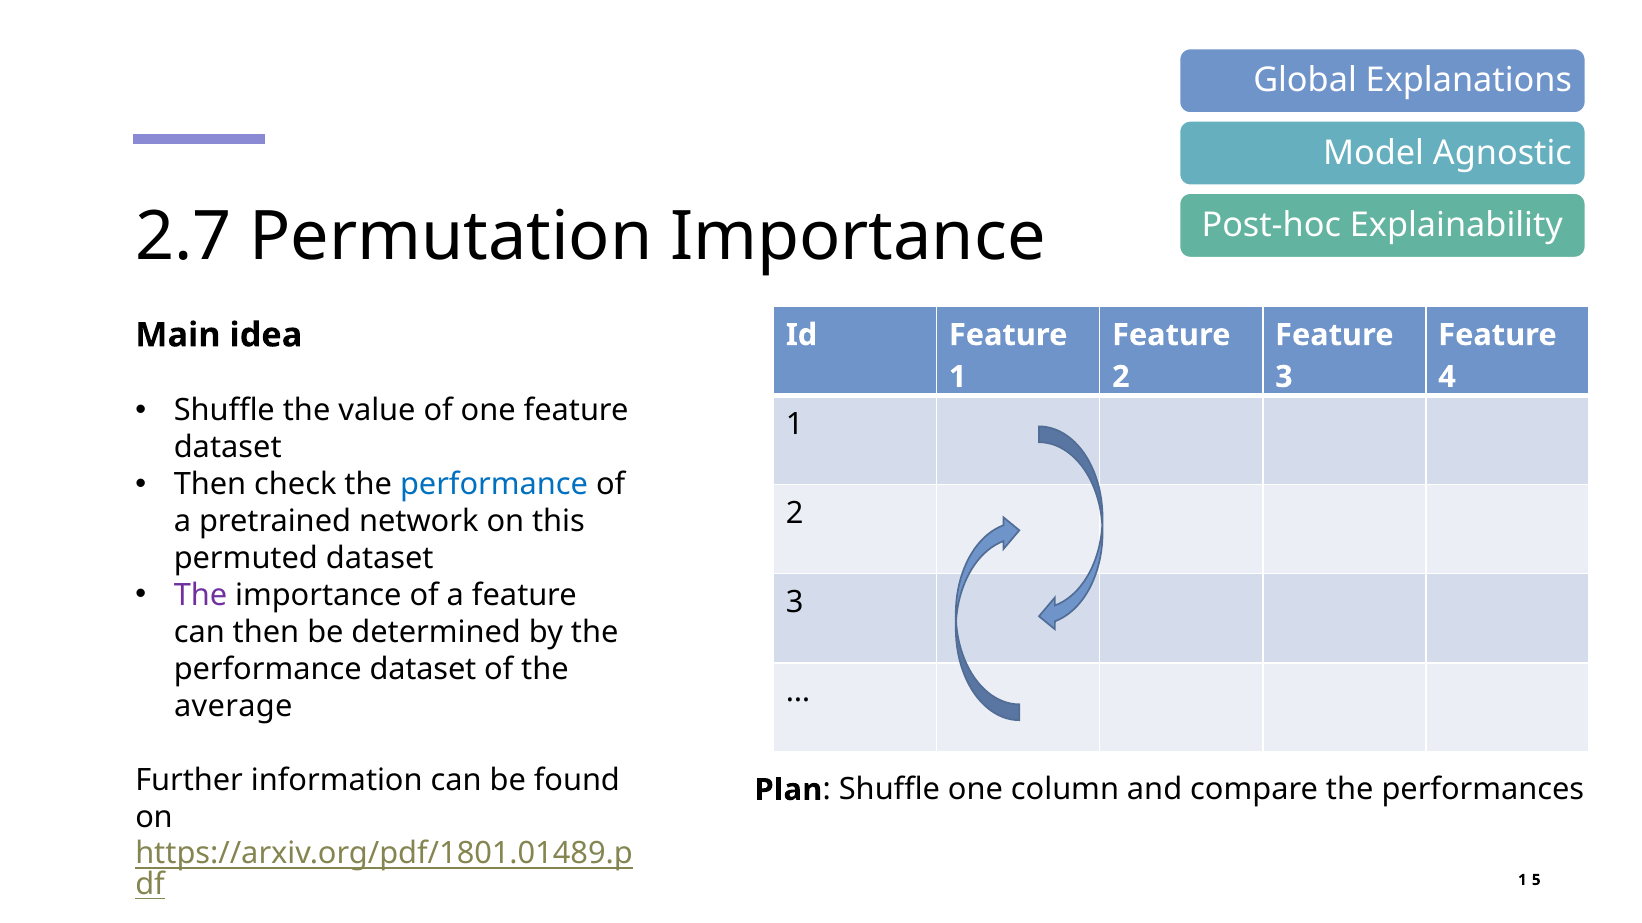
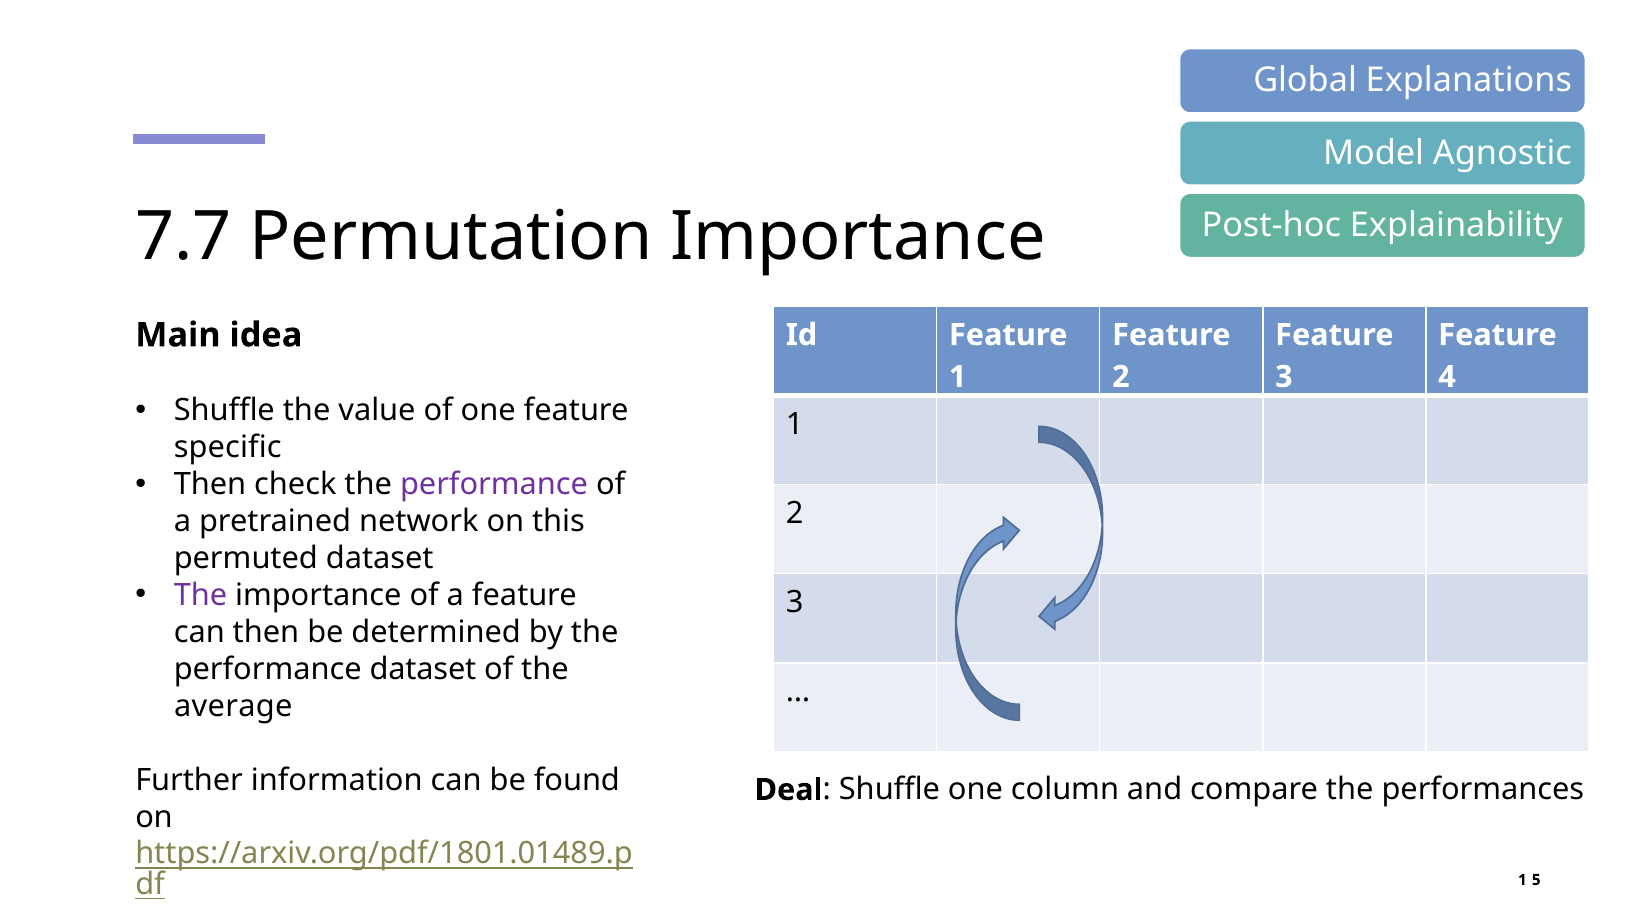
2.7: 2.7 -> 7.7
dataset at (228, 448): dataset -> specific
performance at (494, 485) colour: blue -> purple
Plan: Plan -> Deal
